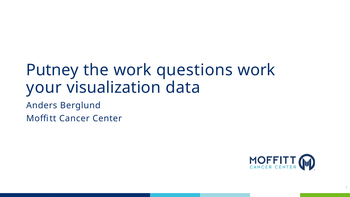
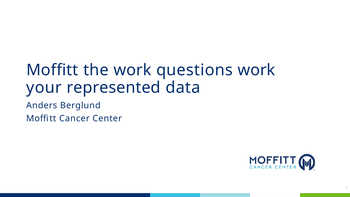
Putney at (52, 70): Putney -> Moffitt
visualization: visualization -> represented
